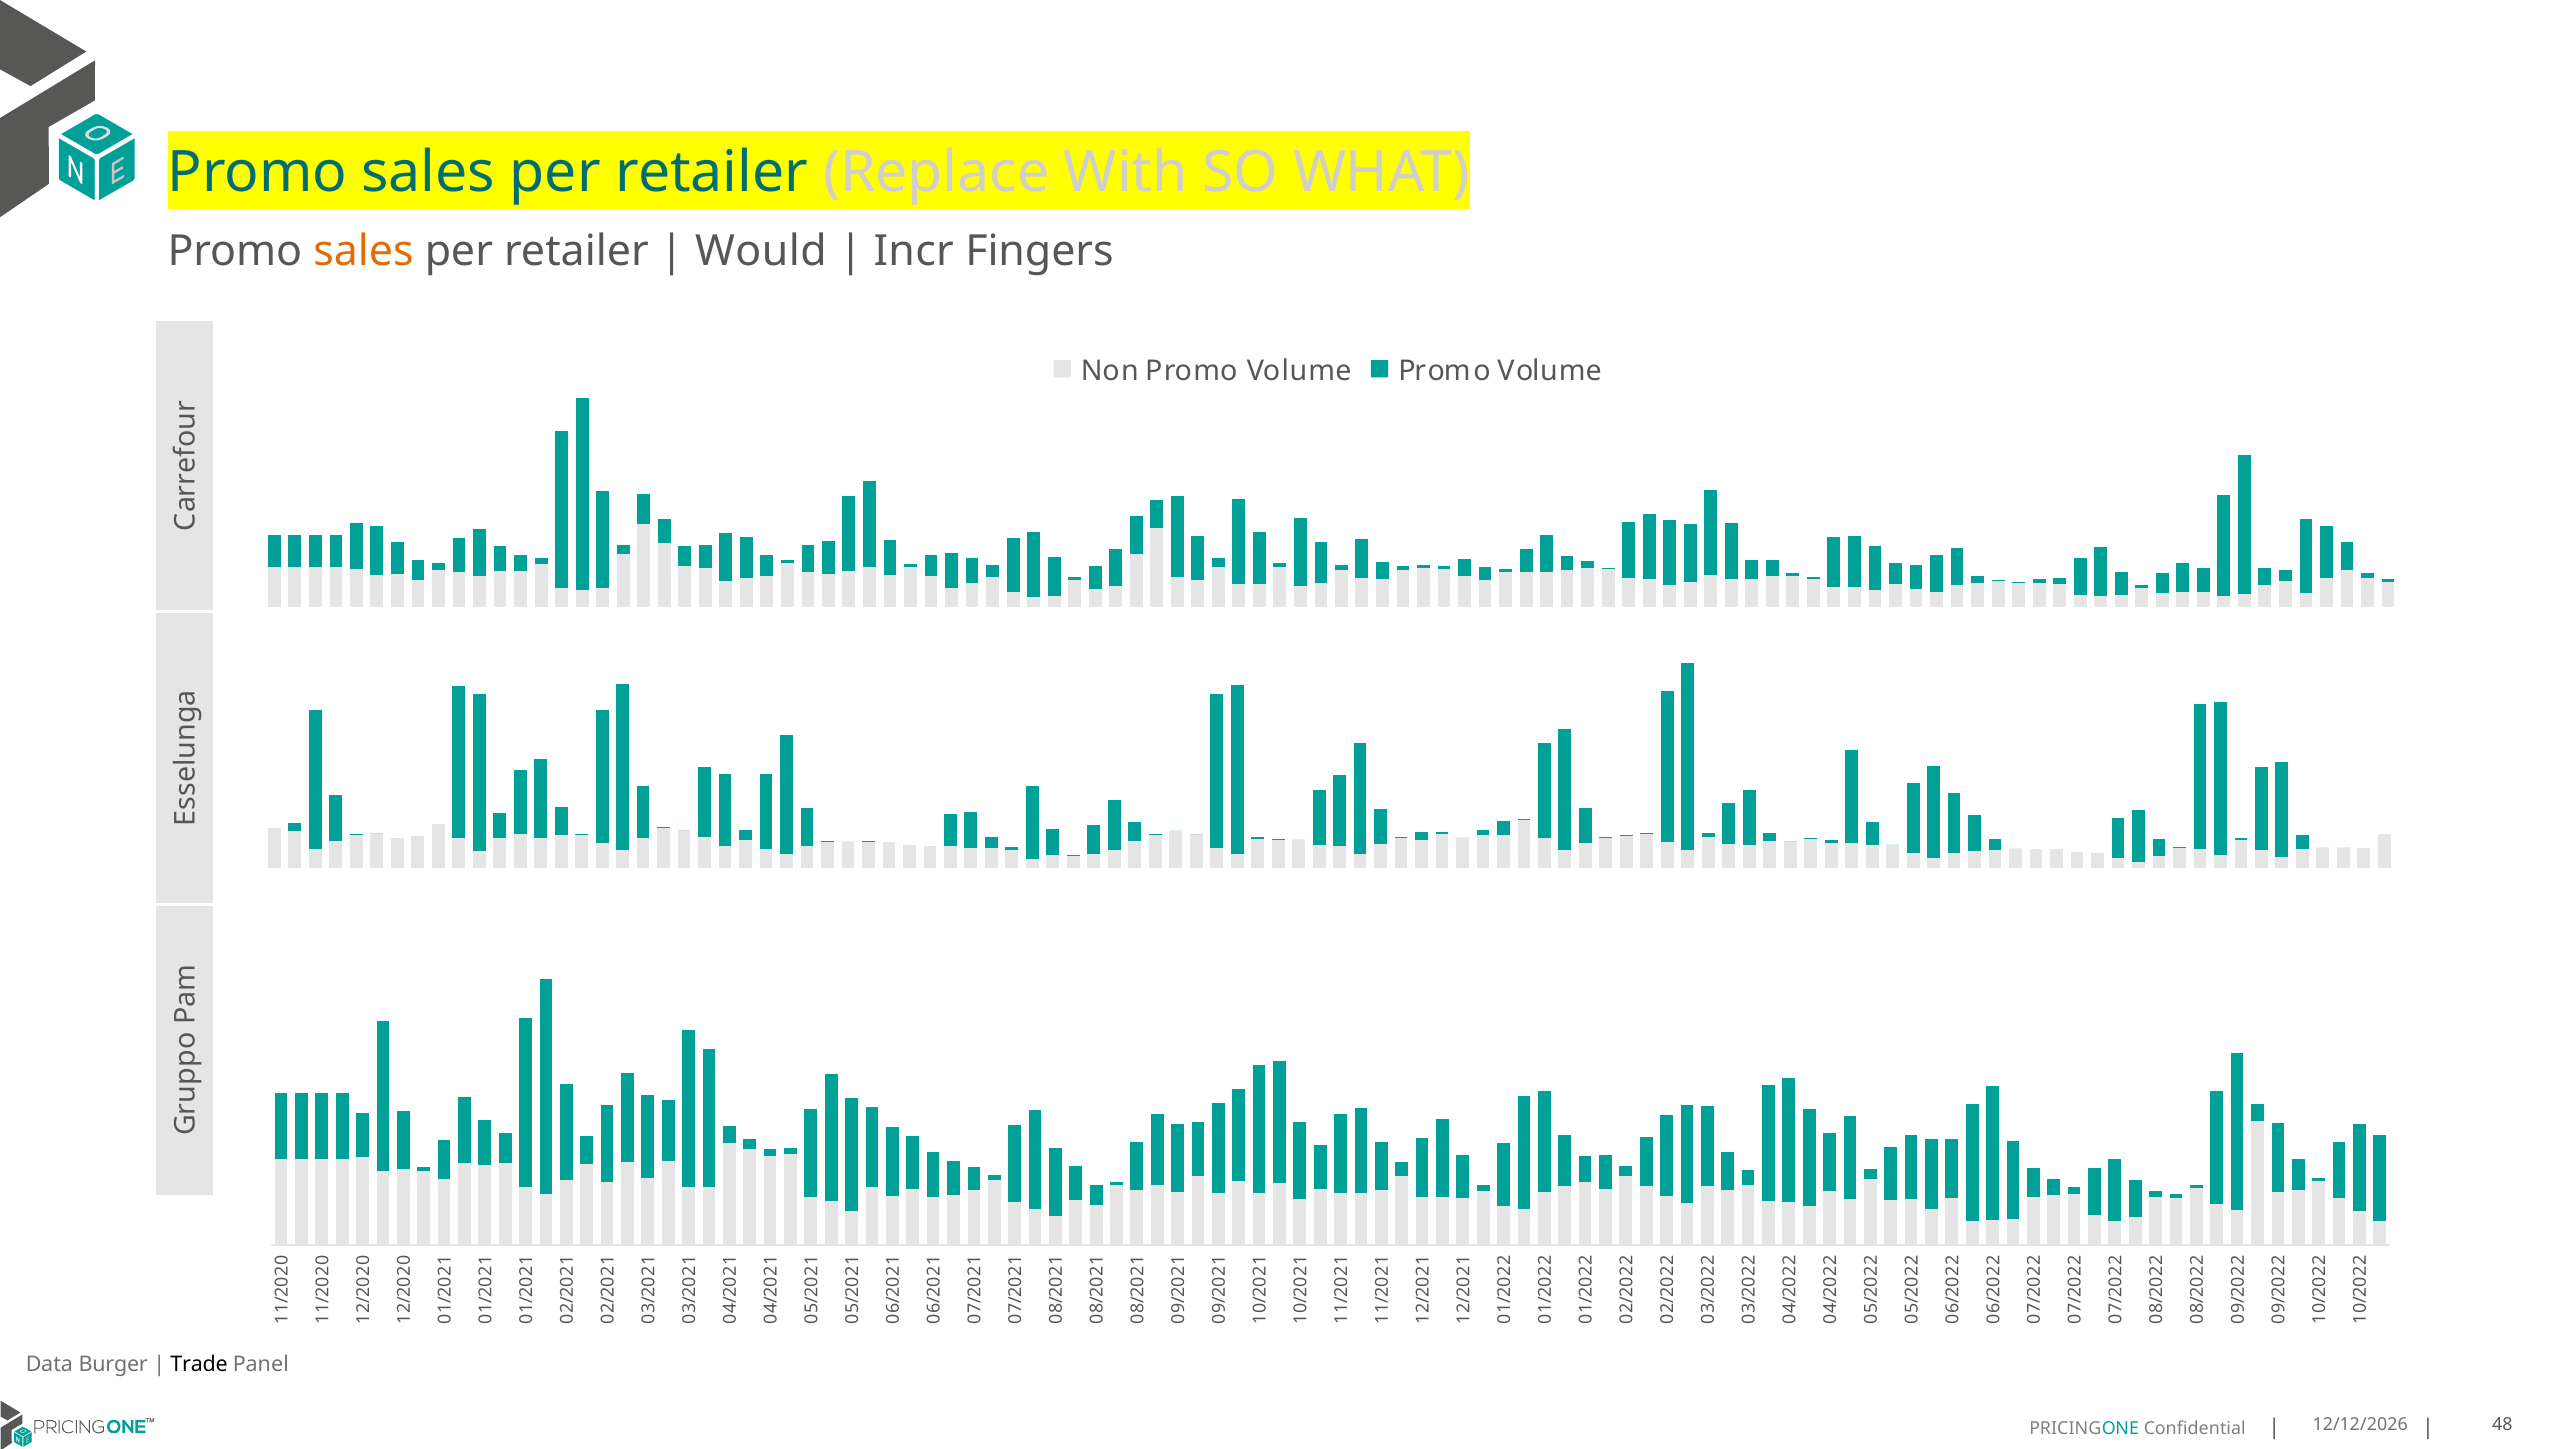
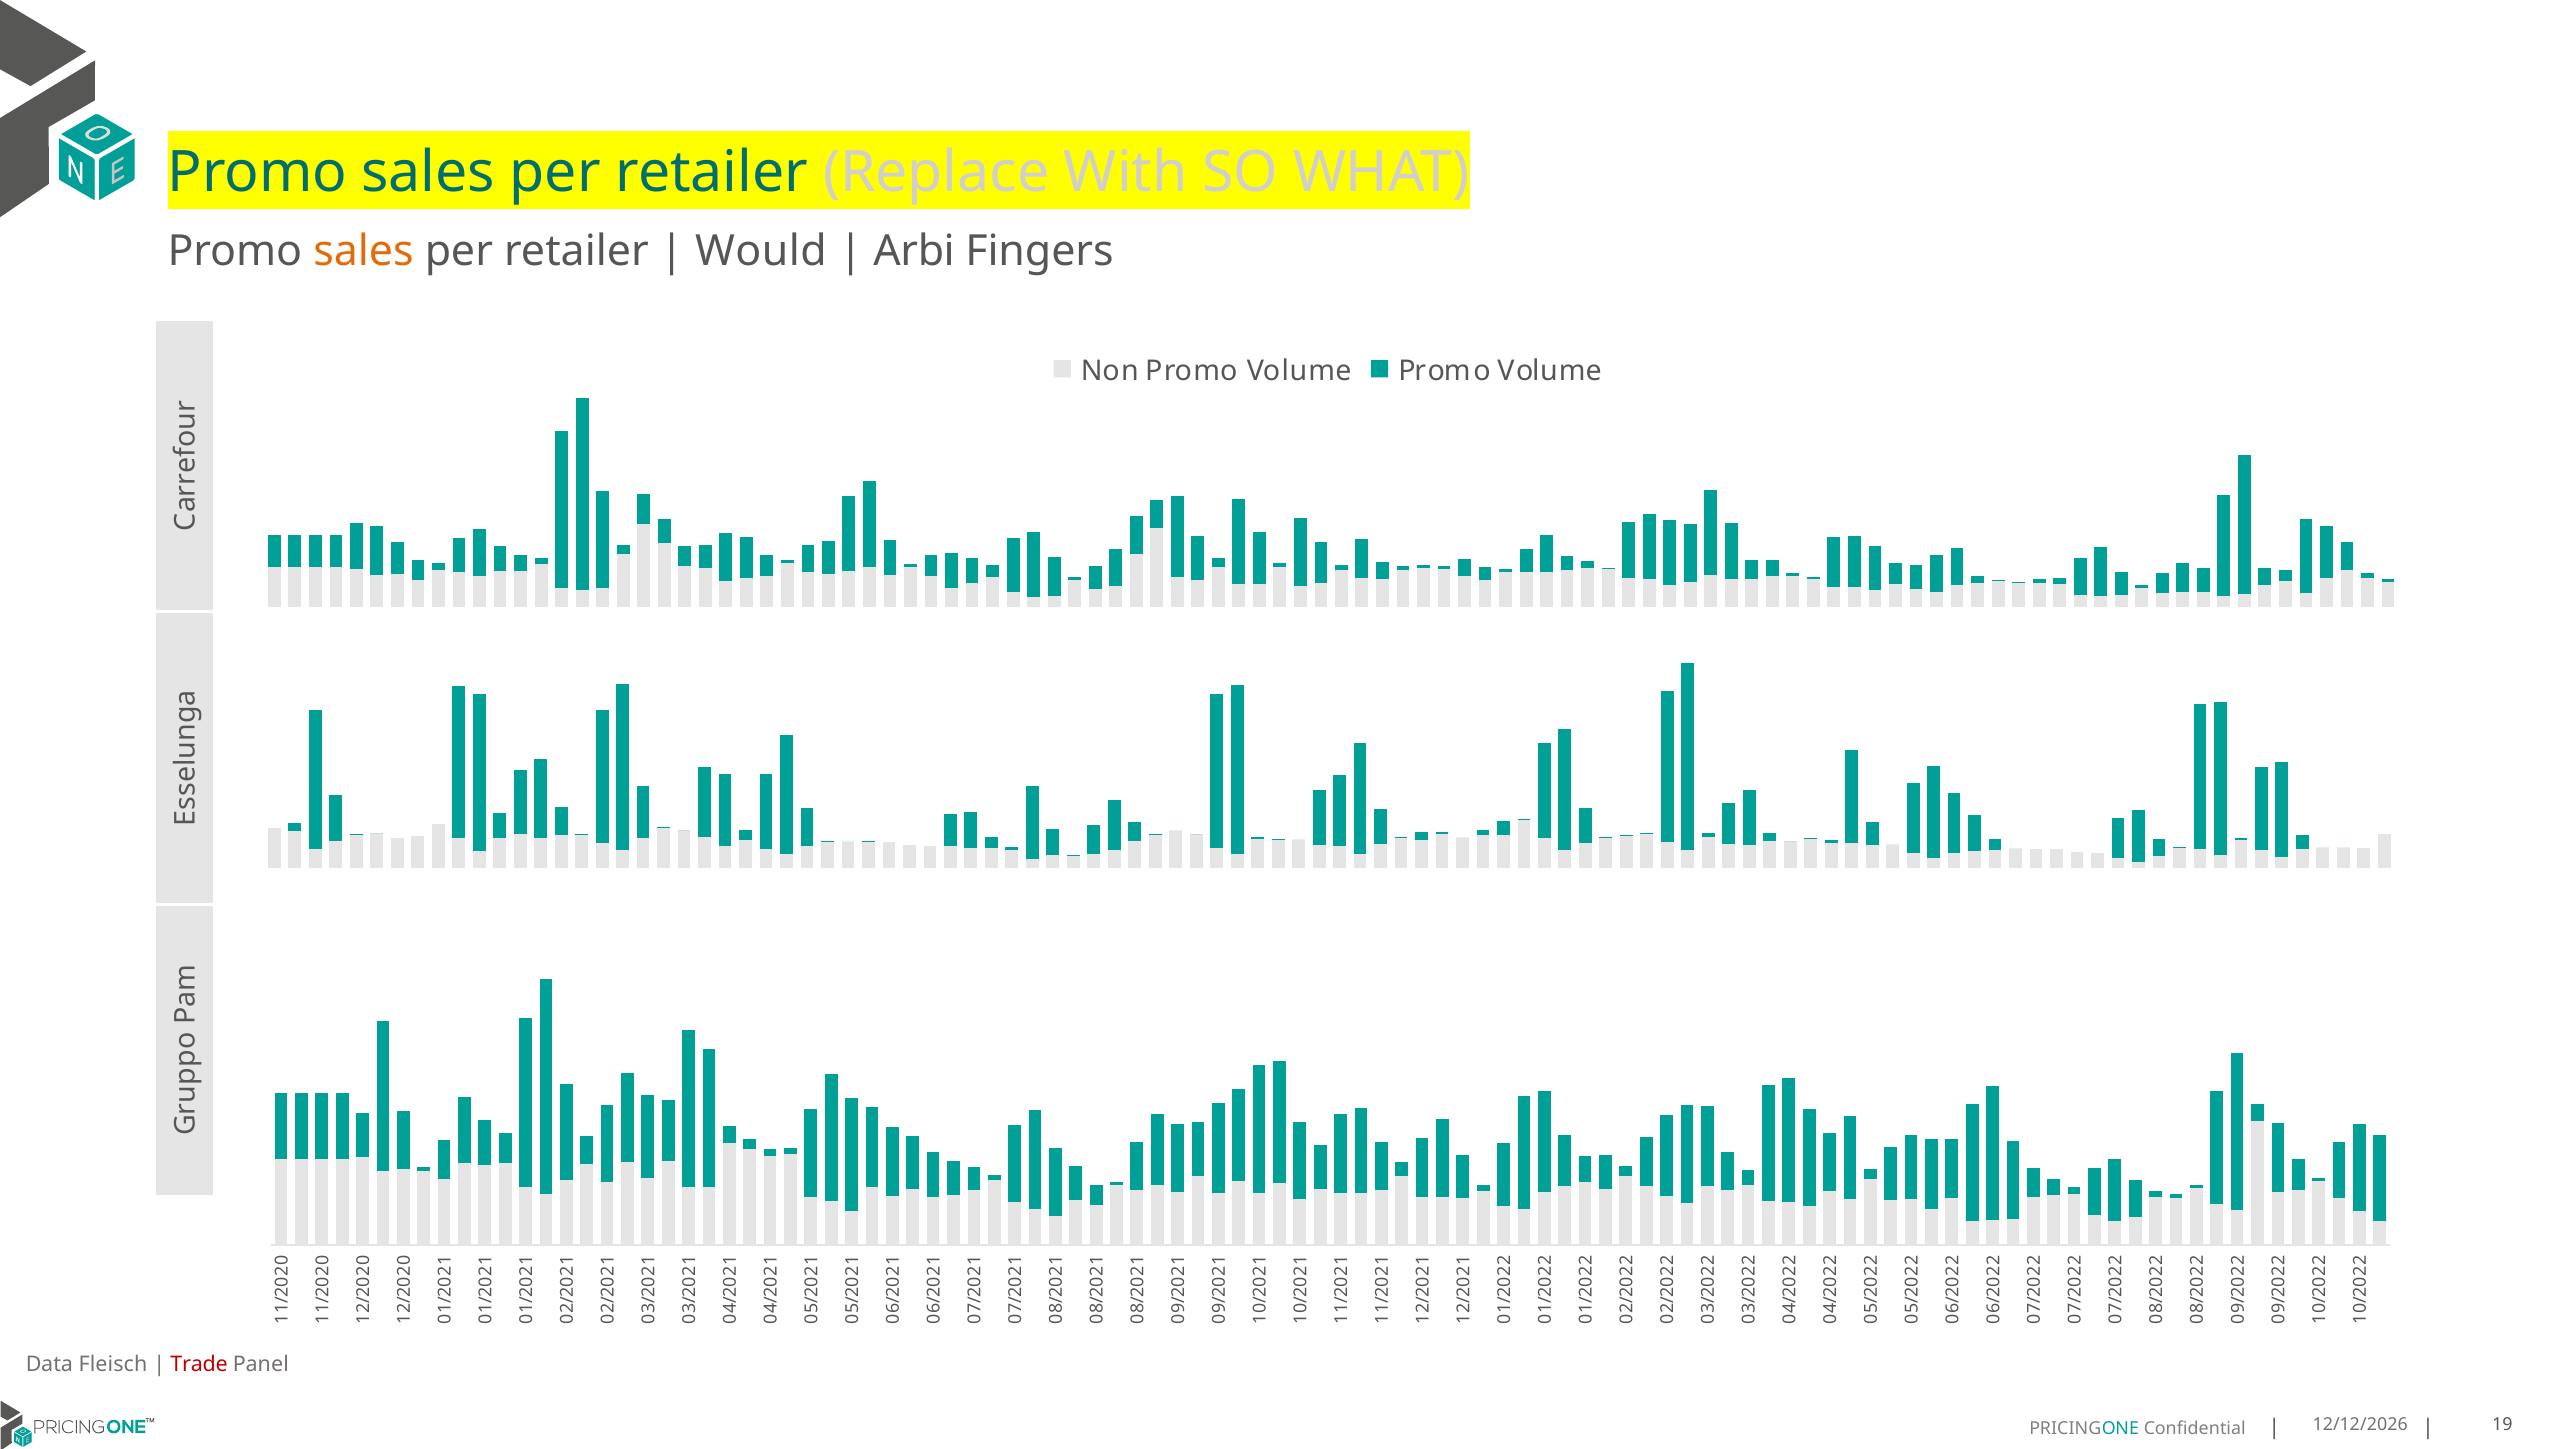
Incr: Incr -> Arbi
Burger: Burger -> Fleisch
Trade colour: black -> red
48: 48 -> 19
